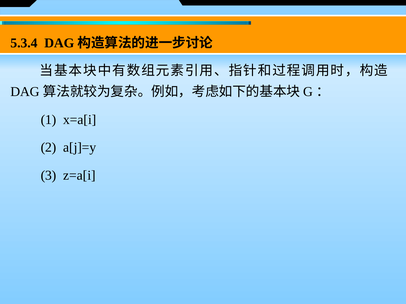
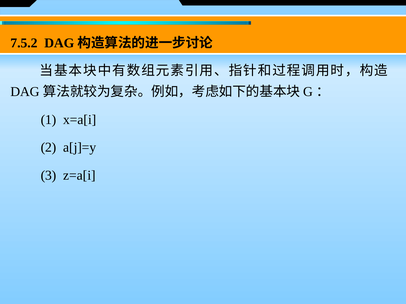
5.3.4: 5.3.4 -> 7.5.2
